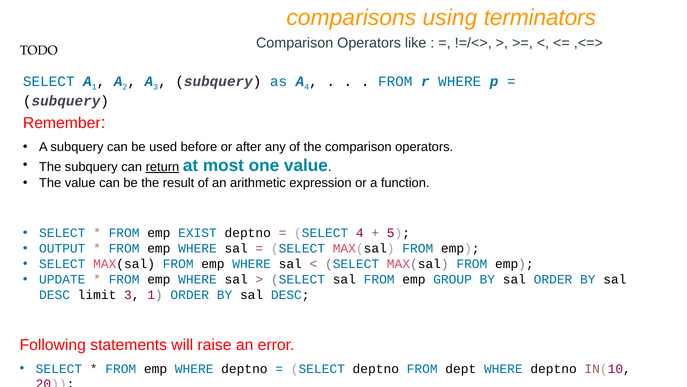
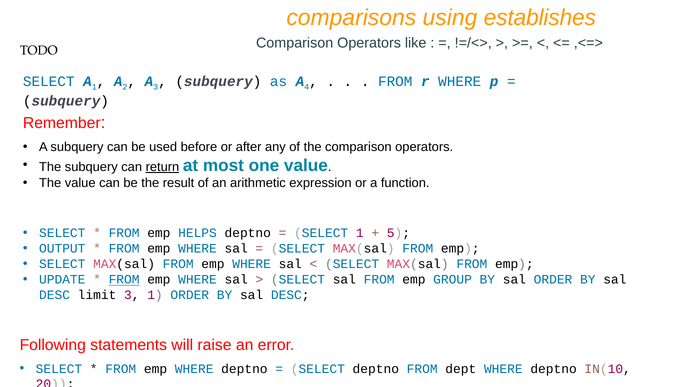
terminators: terminators -> establishes
EXIST: EXIST -> HELPS
SELECT 4: 4 -> 1
FROM at (124, 279) underline: none -> present
